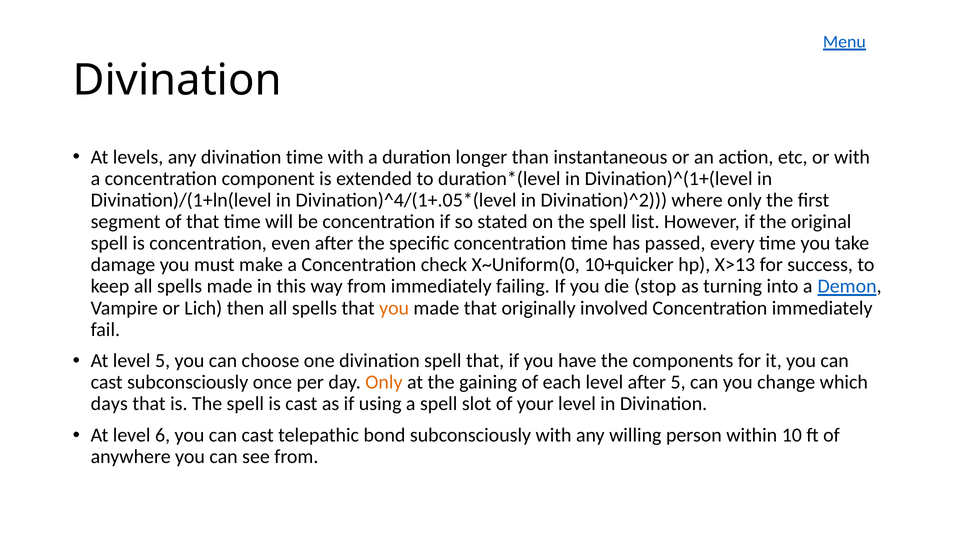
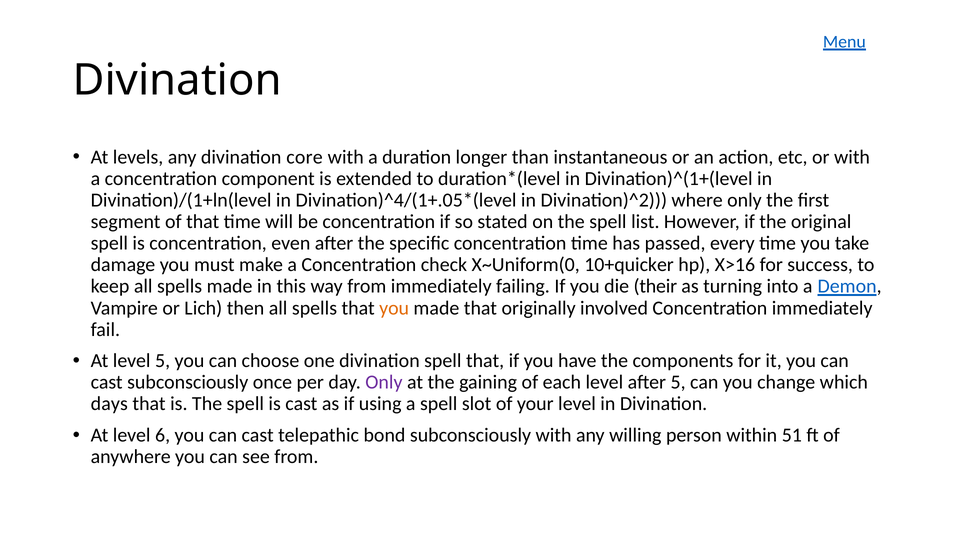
divination time: time -> core
X>13: X>13 -> X>16
stop: stop -> their
Only at (384, 382) colour: orange -> purple
10: 10 -> 51
